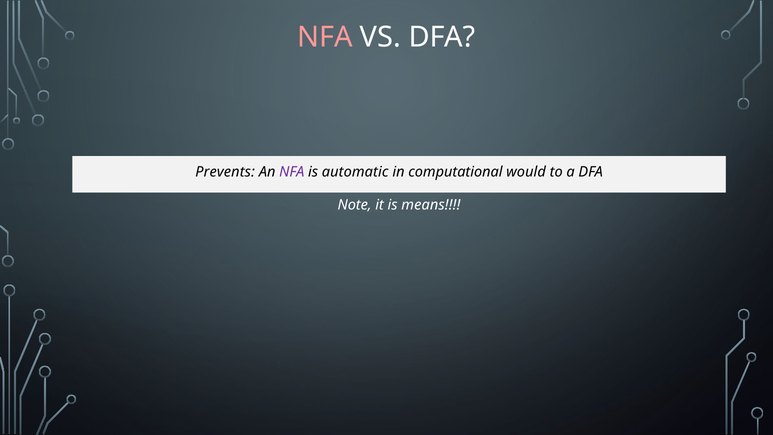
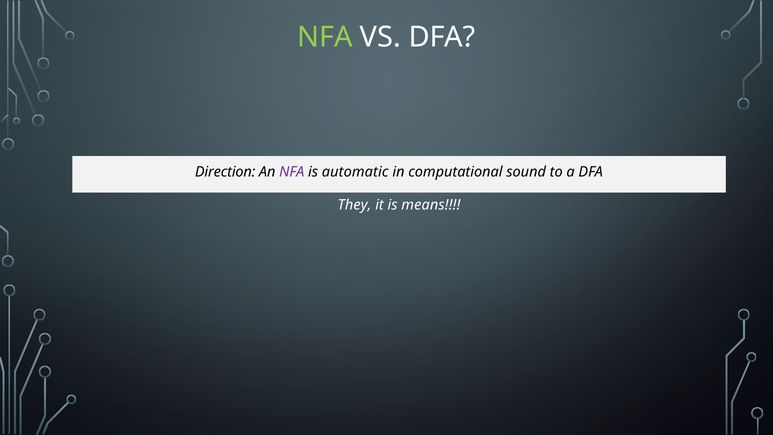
NFA at (325, 37) colour: pink -> light green
Prevents: Prevents -> Direction
would: would -> sound
Note: Note -> They
